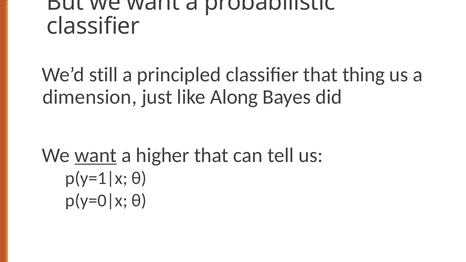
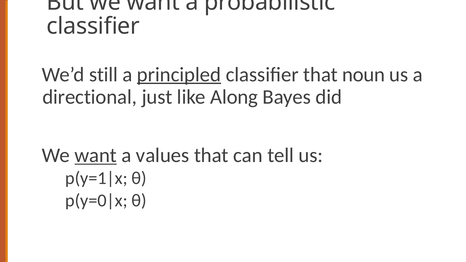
principled underline: none -> present
thing: thing -> noun
dimension: dimension -> directional
higher: higher -> values
